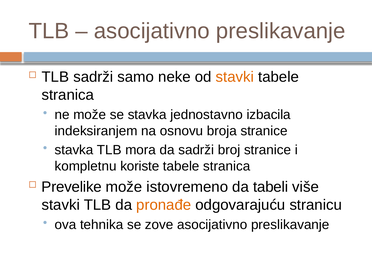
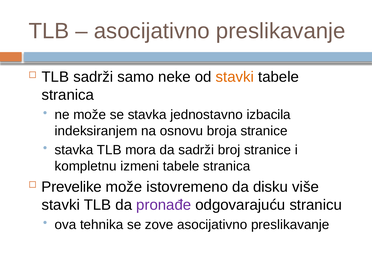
koriste: koriste -> izmeni
tabeli: tabeli -> disku
pronađe colour: orange -> purple
